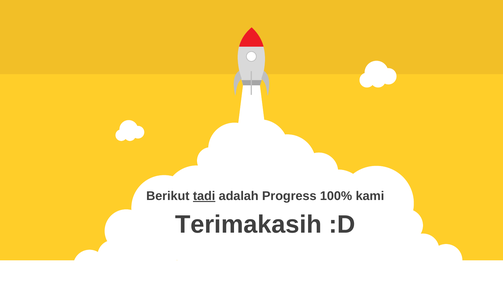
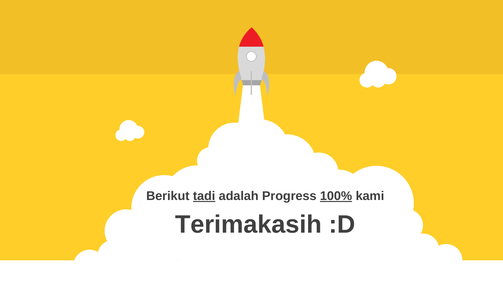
100% underline: none -> present
